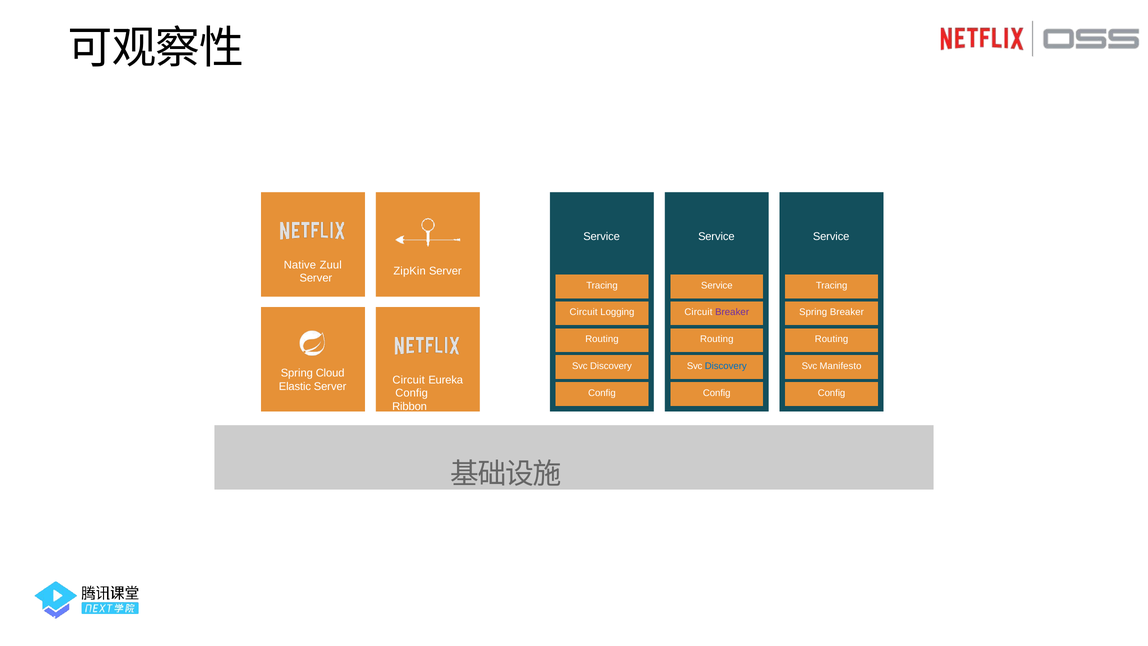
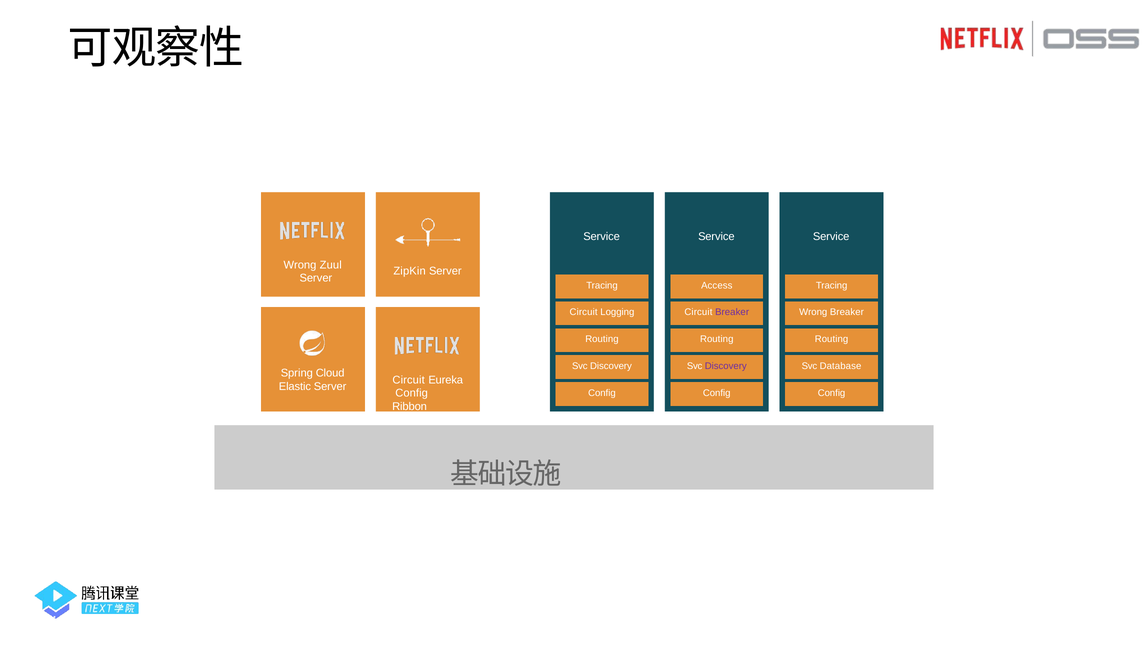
Native at (300, 265): Native -> Wrong
Service at (717, 285): Service -> Access
Spring at (813, 312): Spring -> Wrong
Discovery at (726, 366) colour: blue -> purple
Manifesto: Manifesto -> Database
